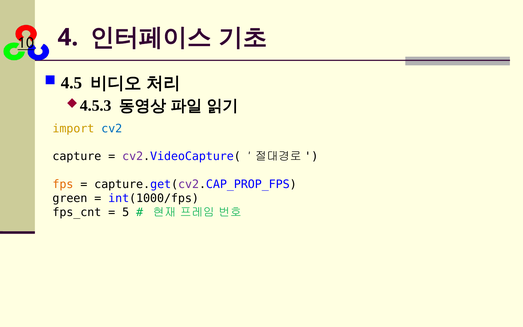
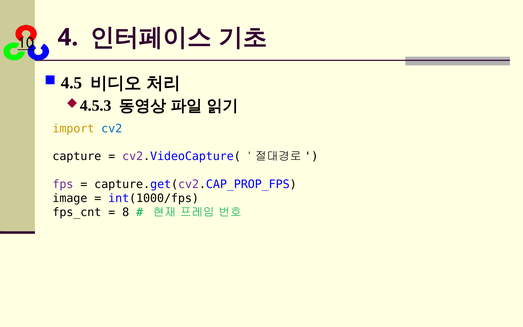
fps colour: orange -> purple
green: green -> image
5: 5 -> 8
